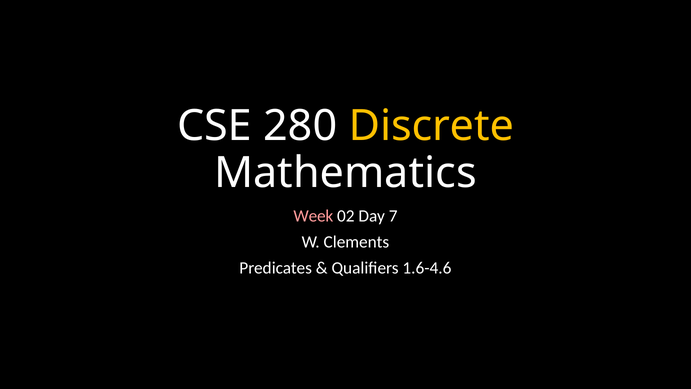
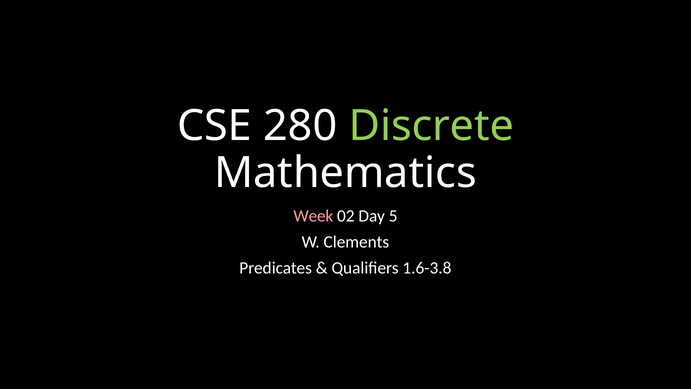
Discrete colour: yellow -> light green
7: 7 -> 5
1.6-4.6: 1.6-4.6 -> 1.6-3.8
